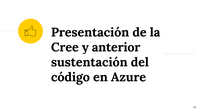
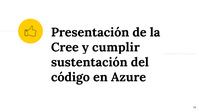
anterior: anterior -> cumplir
